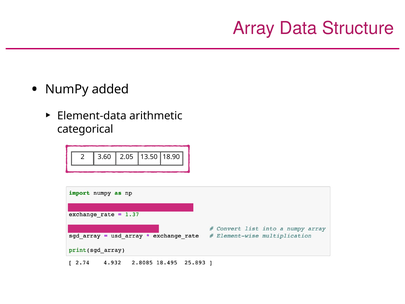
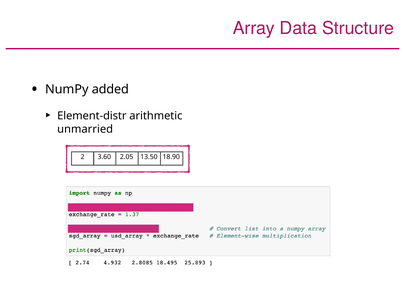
Element-data: Element-data -> Element-distr
categorical: categorical -> unmarried
